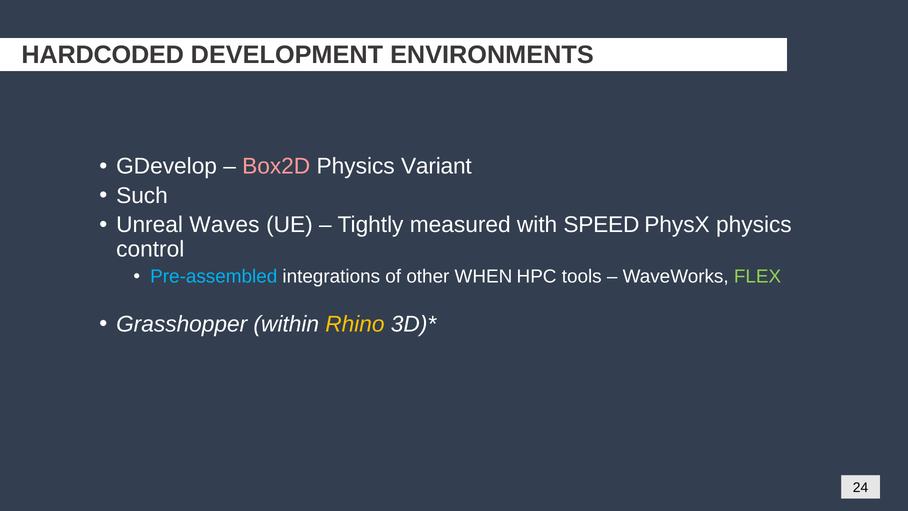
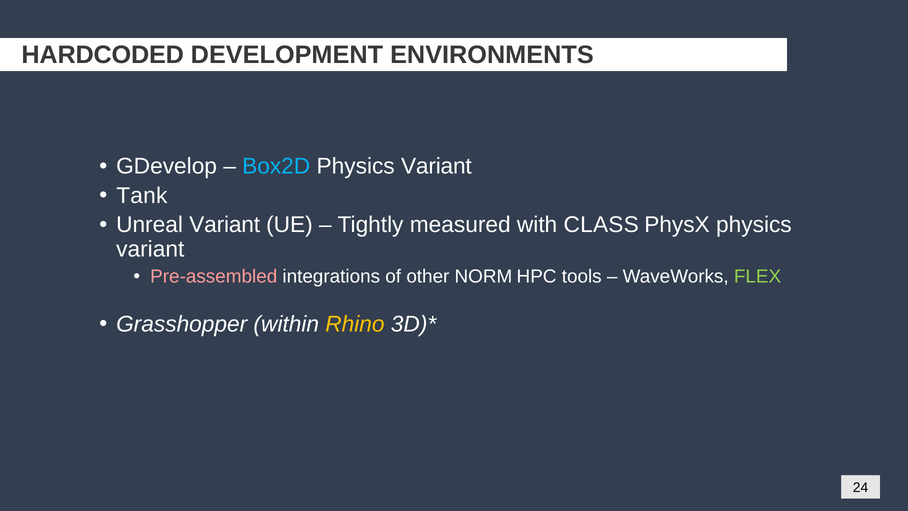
Box2D colour: pink -> light blue
Such: Such -> Tank
Unreal Waves: Waves -> Variant
SPEED: SPEED -> CLASS
control at (150, 249): control -> variant
Pre-assembled colour: light blue -> pink
WHEN: WHEN -> NORM
